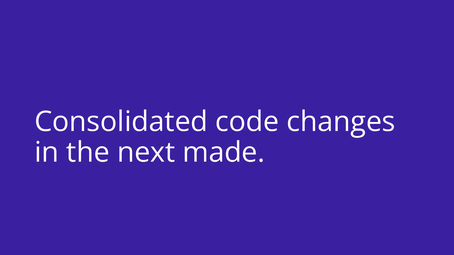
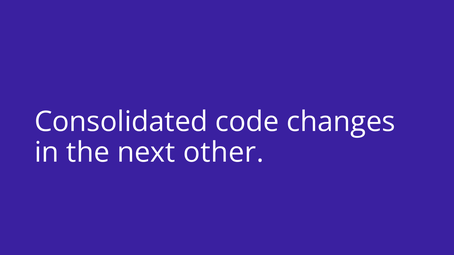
made: made -> other
